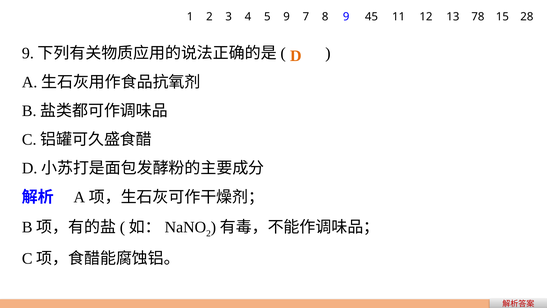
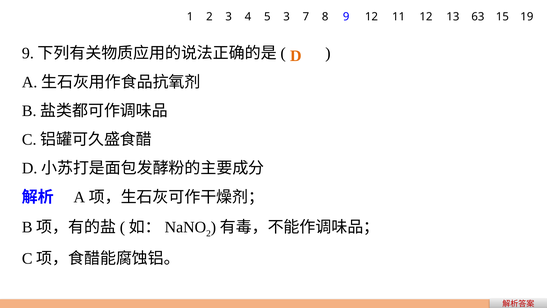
5 9: 9 -> 3
9 45: 45 -> 12
78: 78 -> 63
28: 28 -> 19
